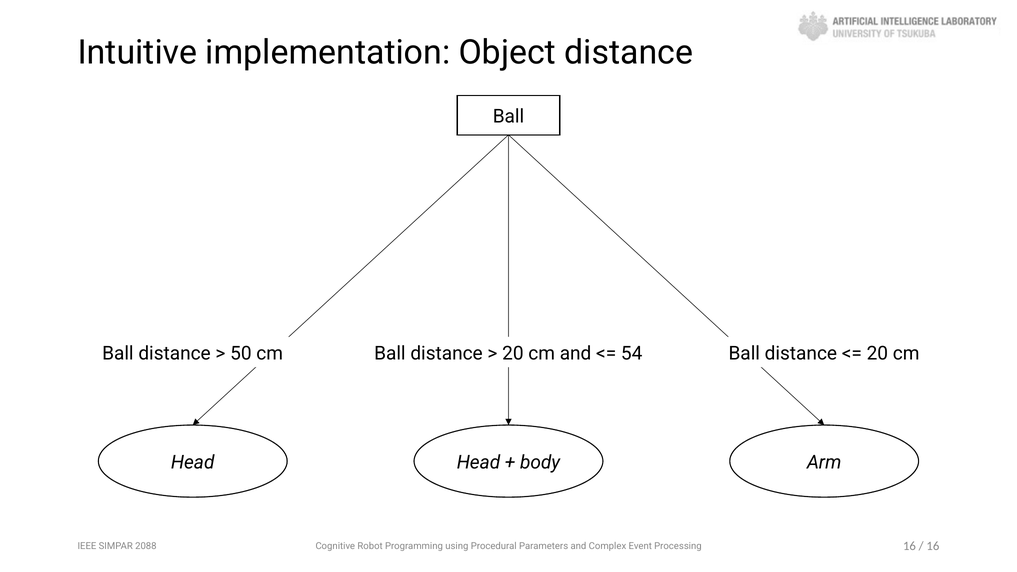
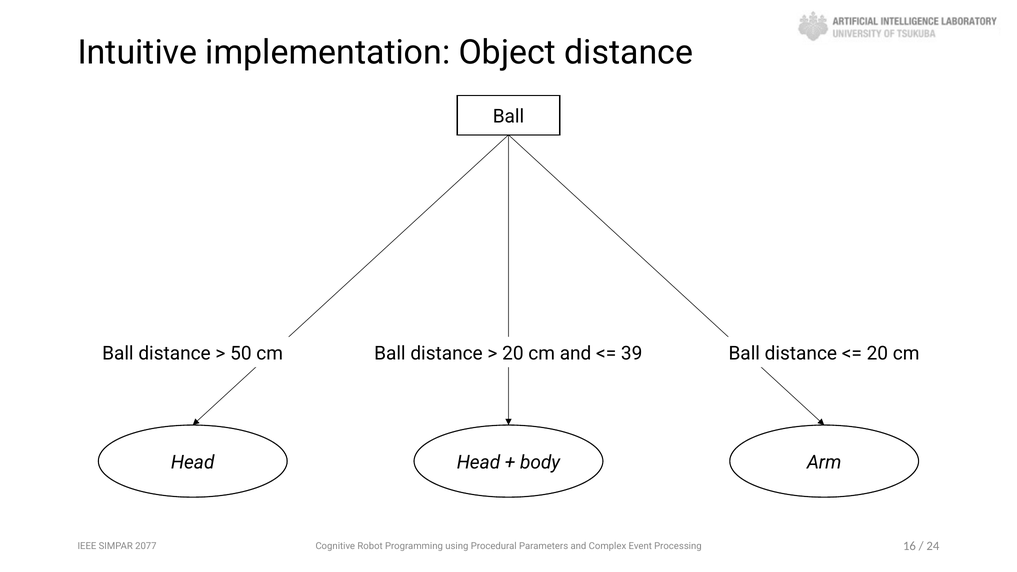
54: 54 -> 39
16 at (933, 546): 16 -> 24
2088: 2088 -> 2077
